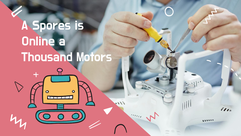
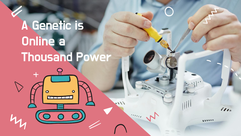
Spores: Spores -> Genetic
Motors: Motors -> Power
